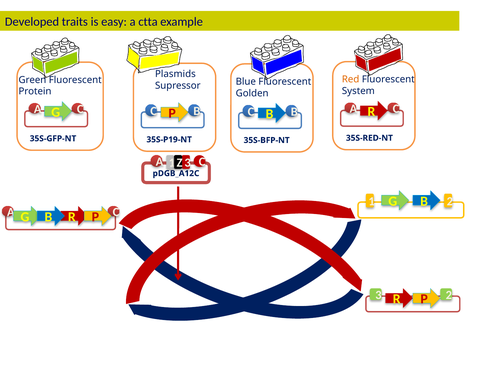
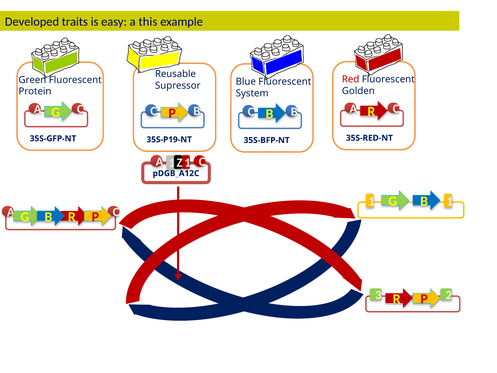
ctta: ctta -> this
Plasmids: Plasmids -> Reusable
Red colour: orange -> red
System: System -> Golden
Golden: Golden -> System
3 at (188, 163): 3 -> 1
2 at (450, 201): 2 -> 1
